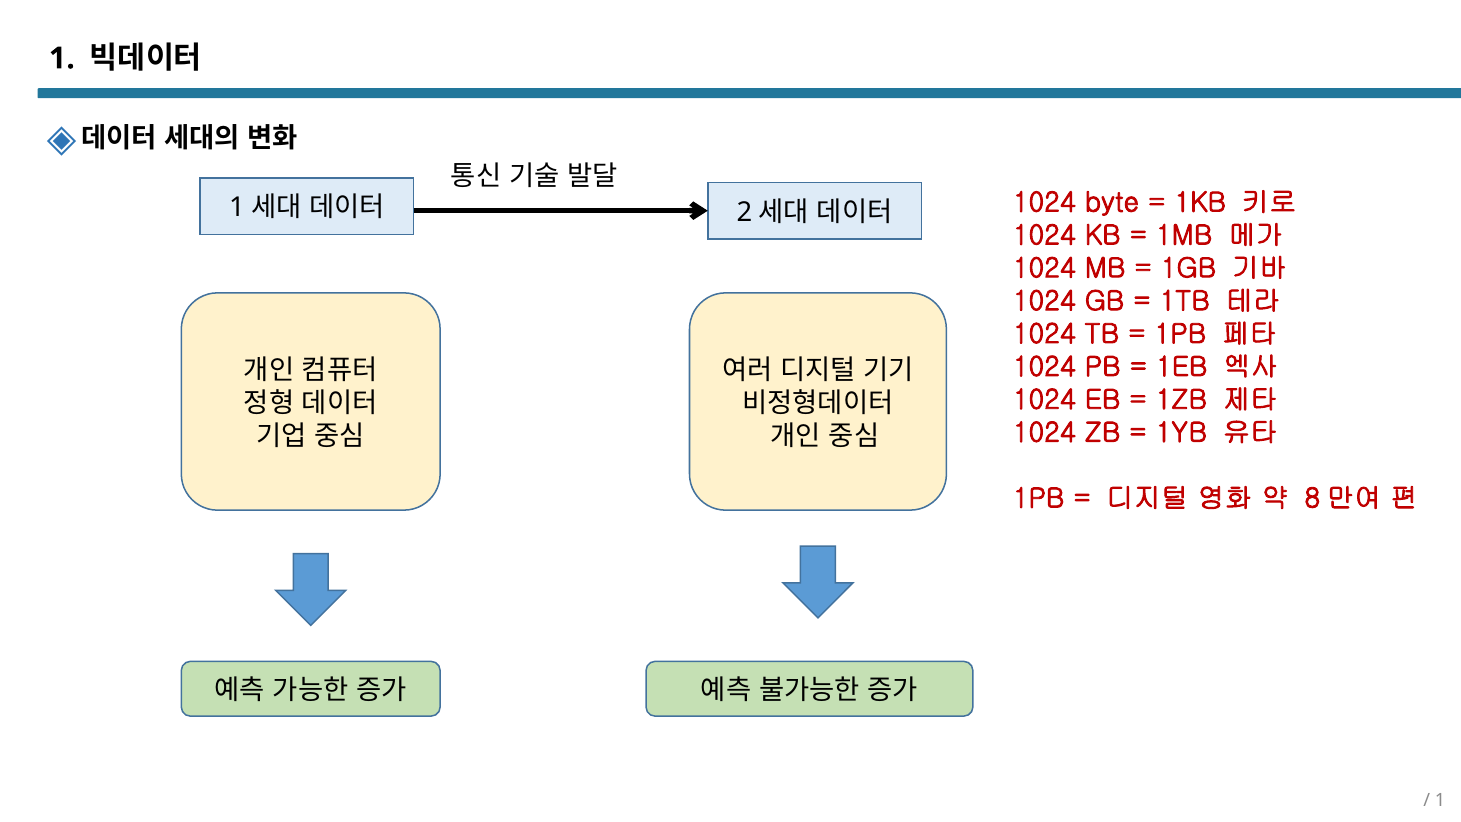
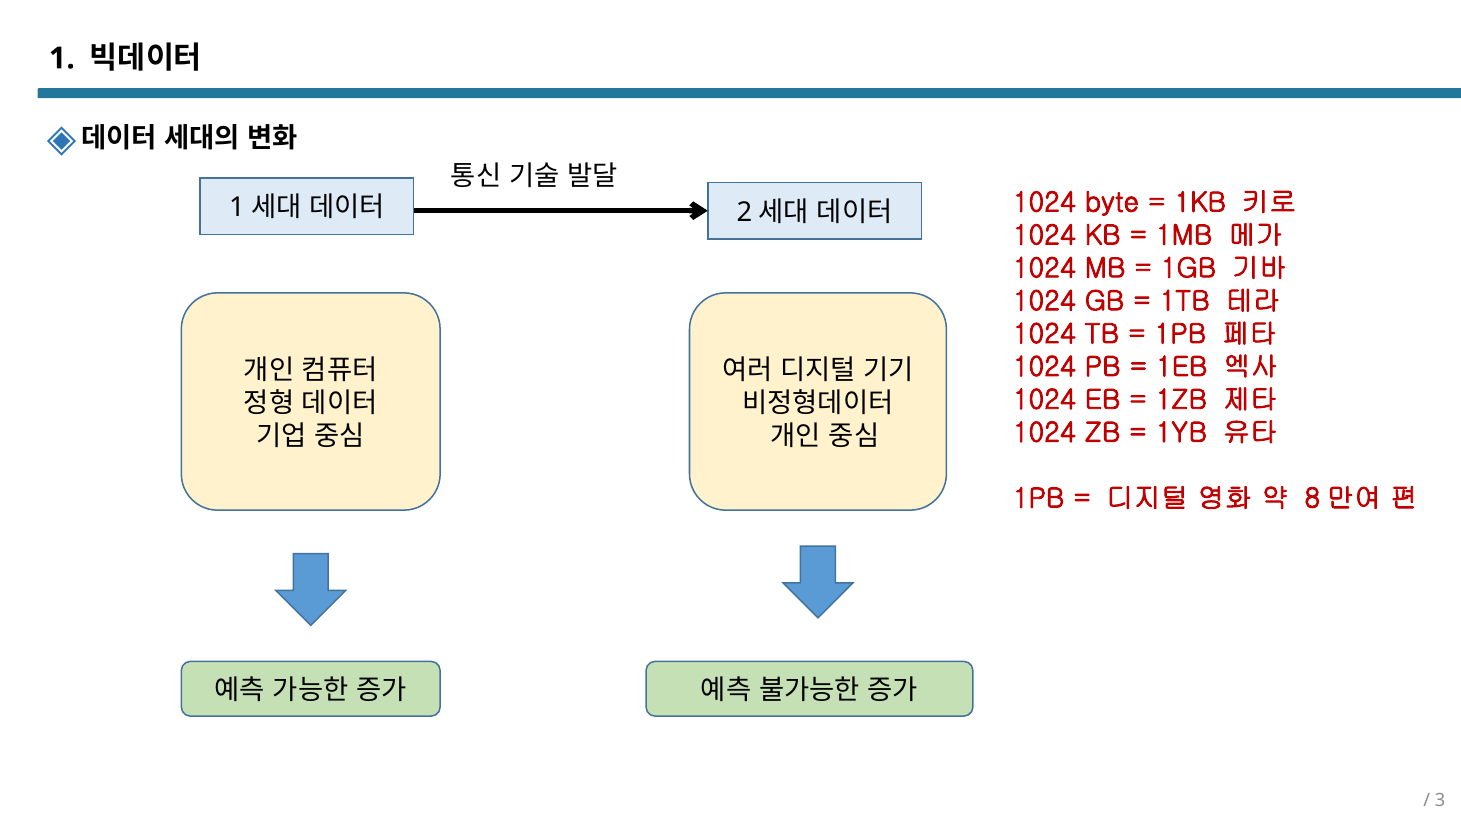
1 at (1440, 801): 1 -> 3
